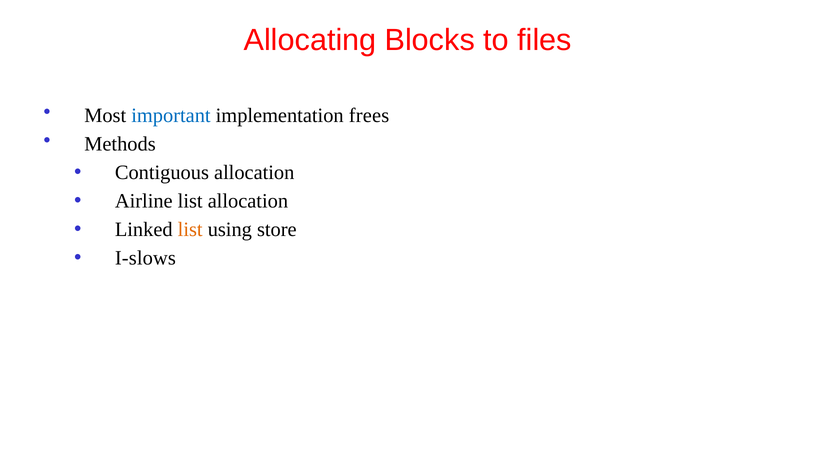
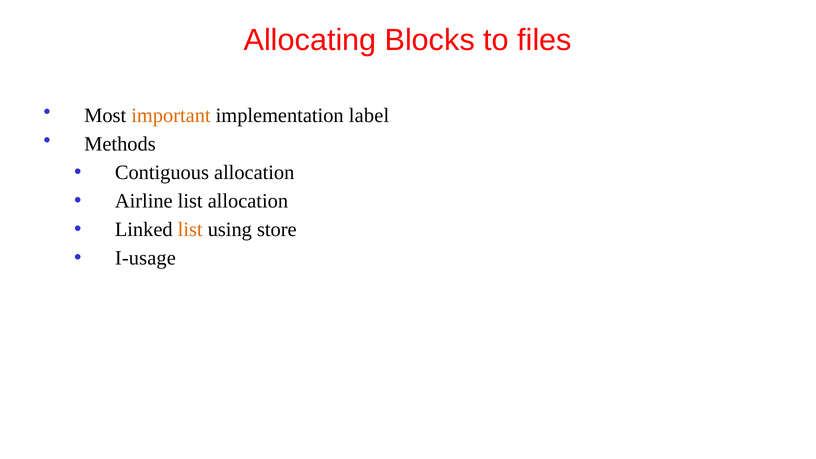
important colour: blue -> orange
frees: frees -> label
I-slows: I-slows -> I-usage
